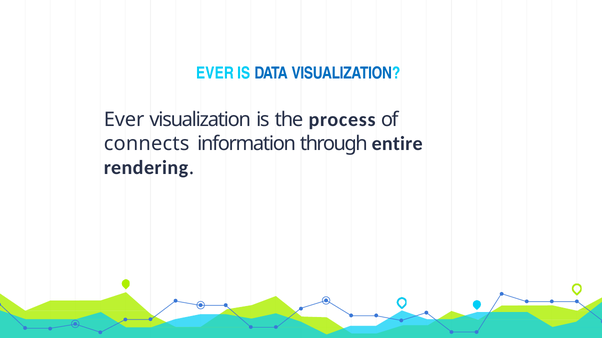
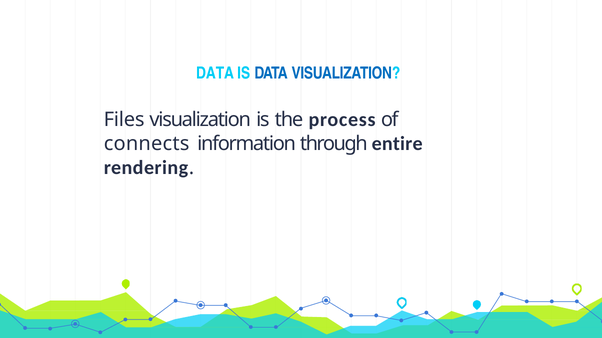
EVER at (215, 73): EVER -> DATA
Ever at (124, 120): Ever -> Files
